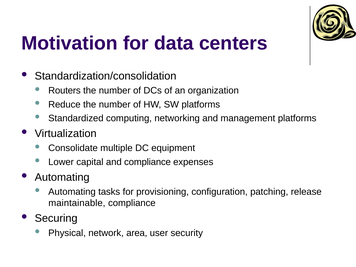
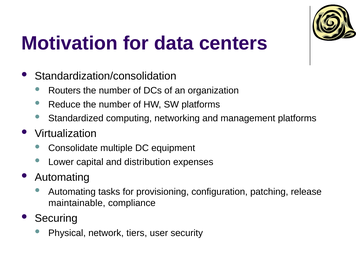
and compliance: compliance -> distribution
area: area -> tiers
